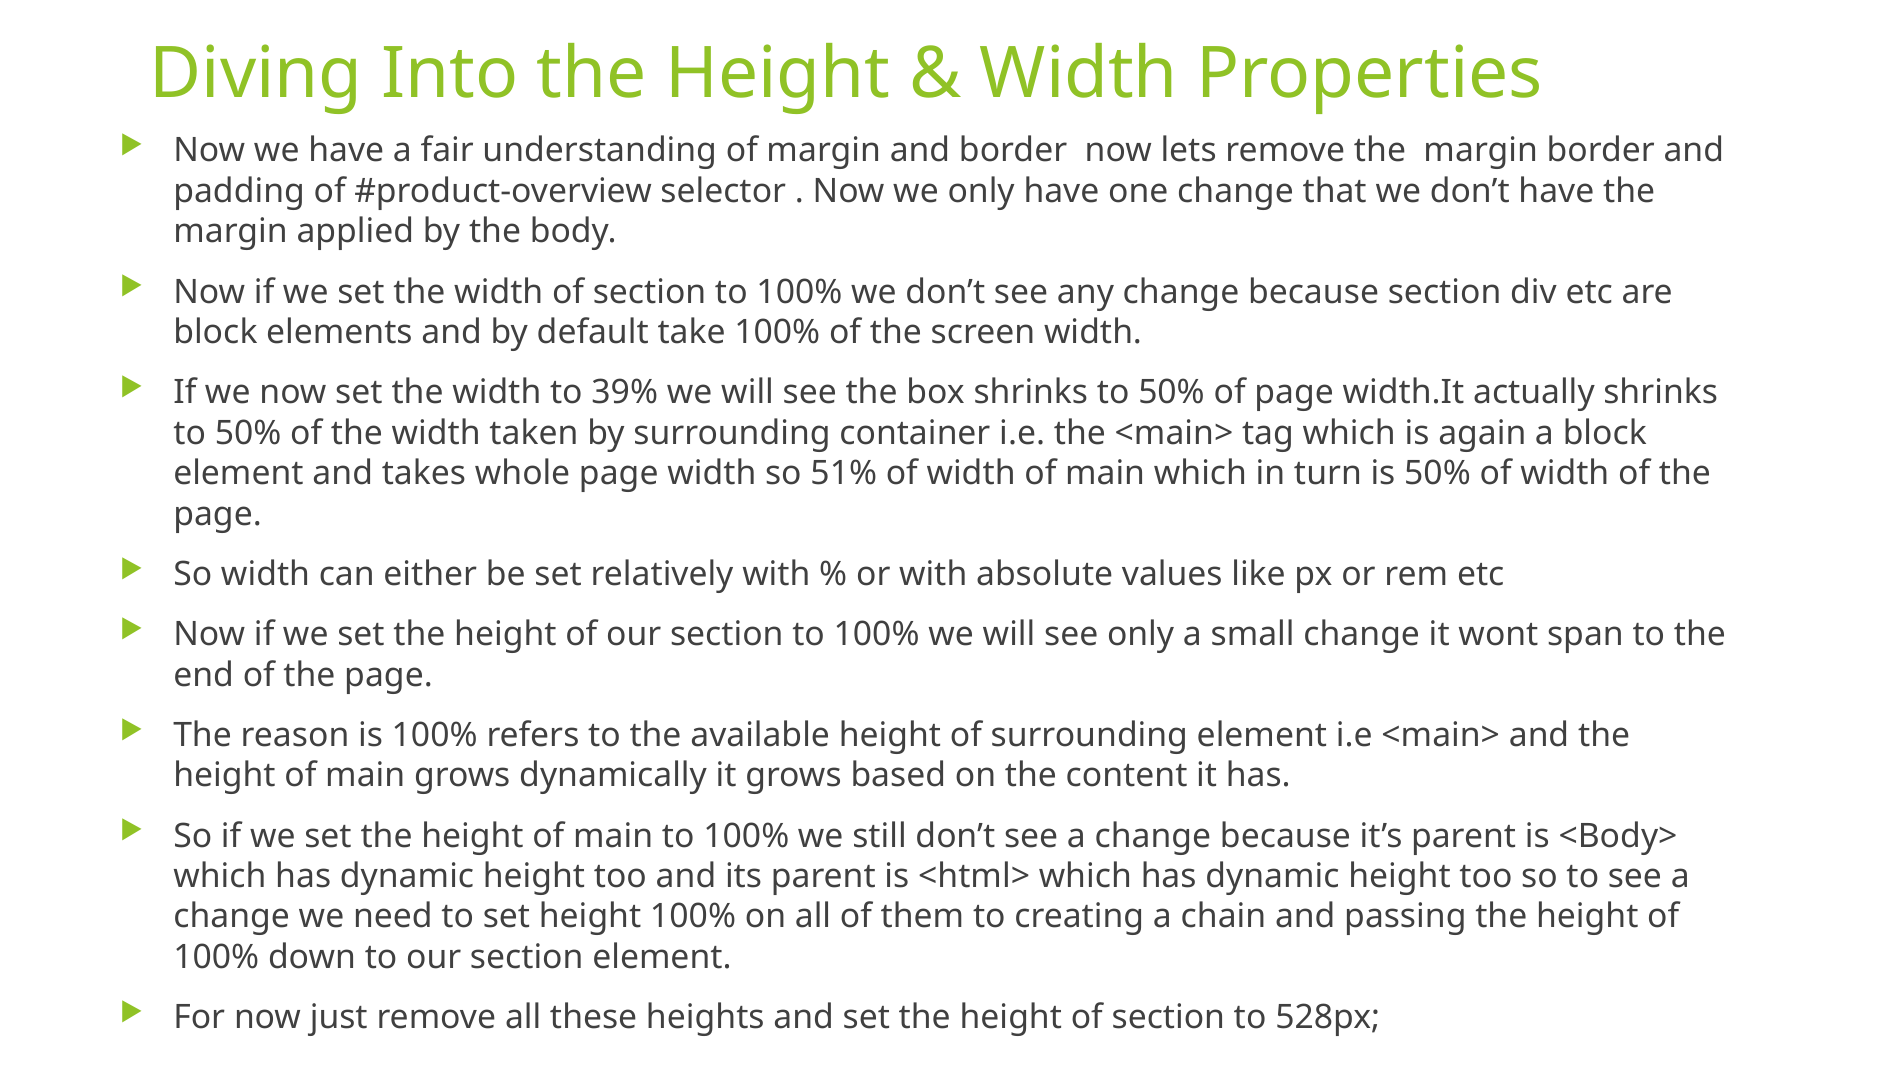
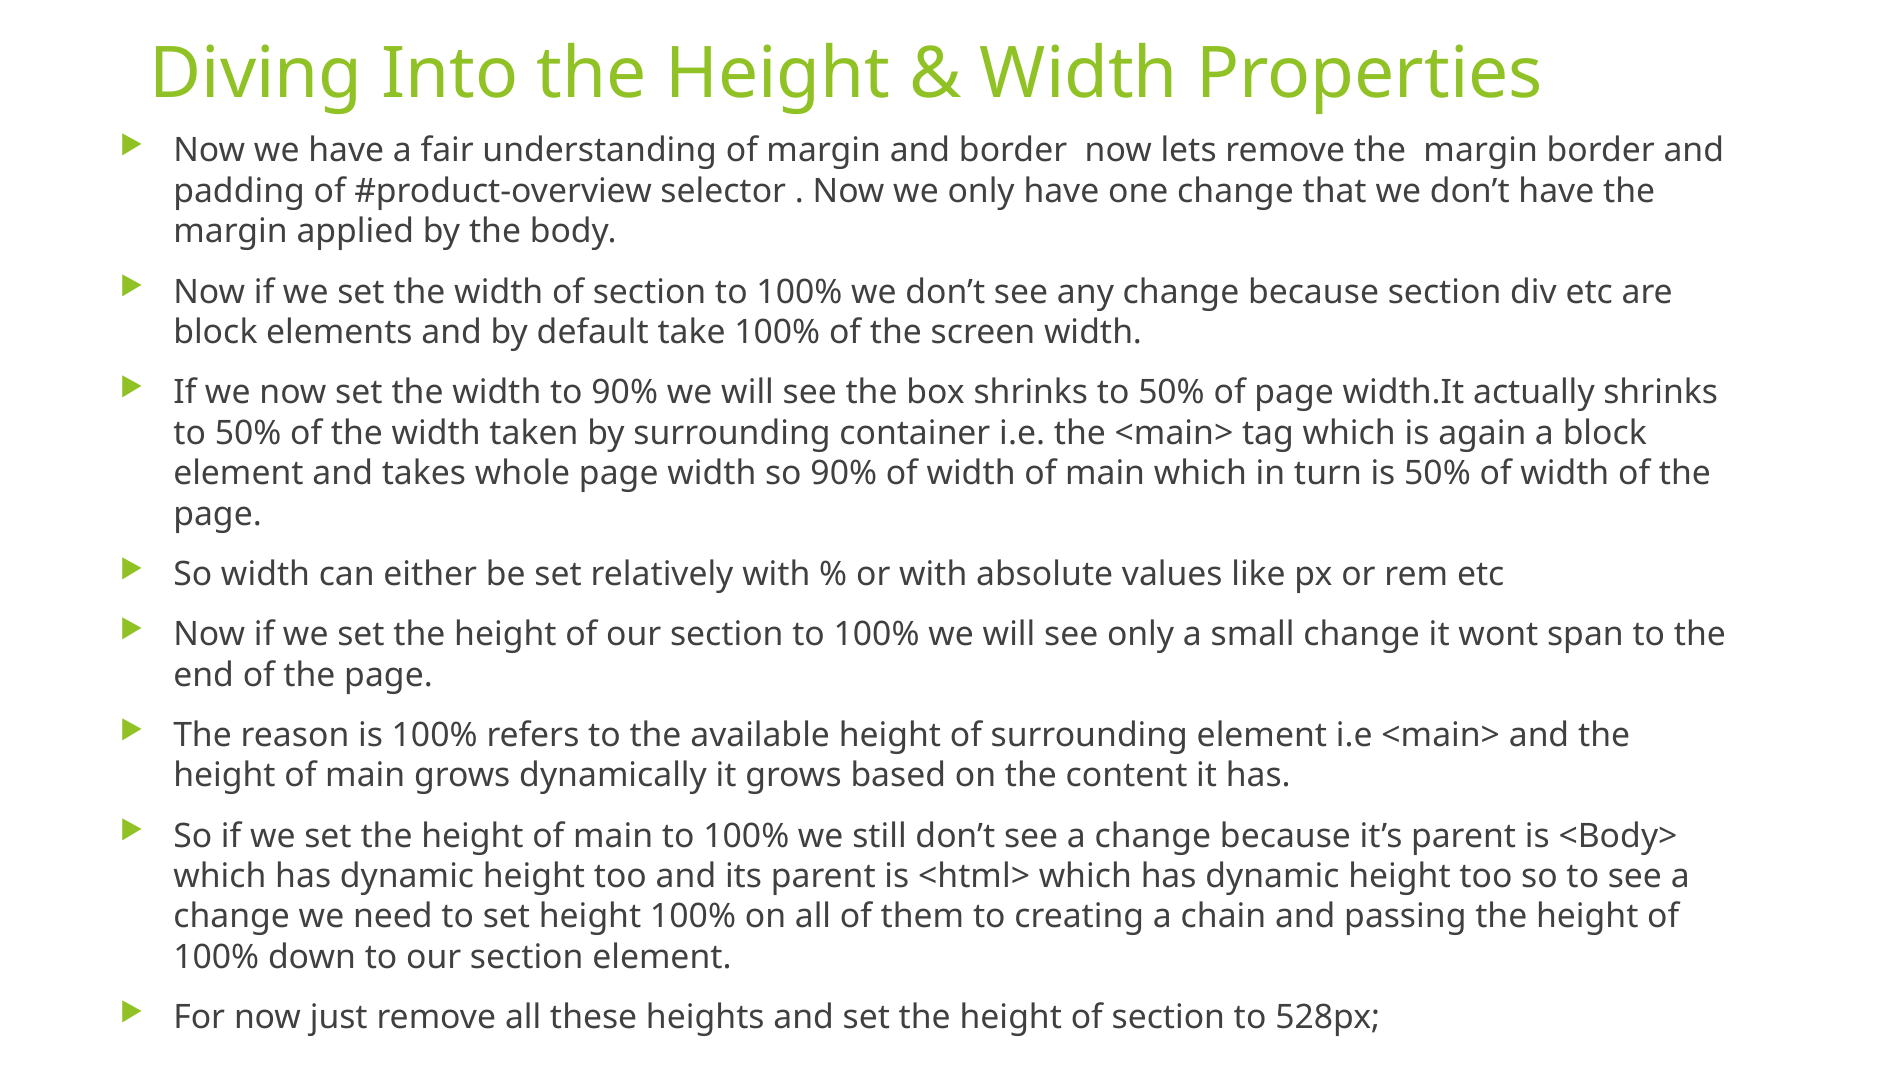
to 39%: 39% -> 90%
so 51%: 51% -> 90%
